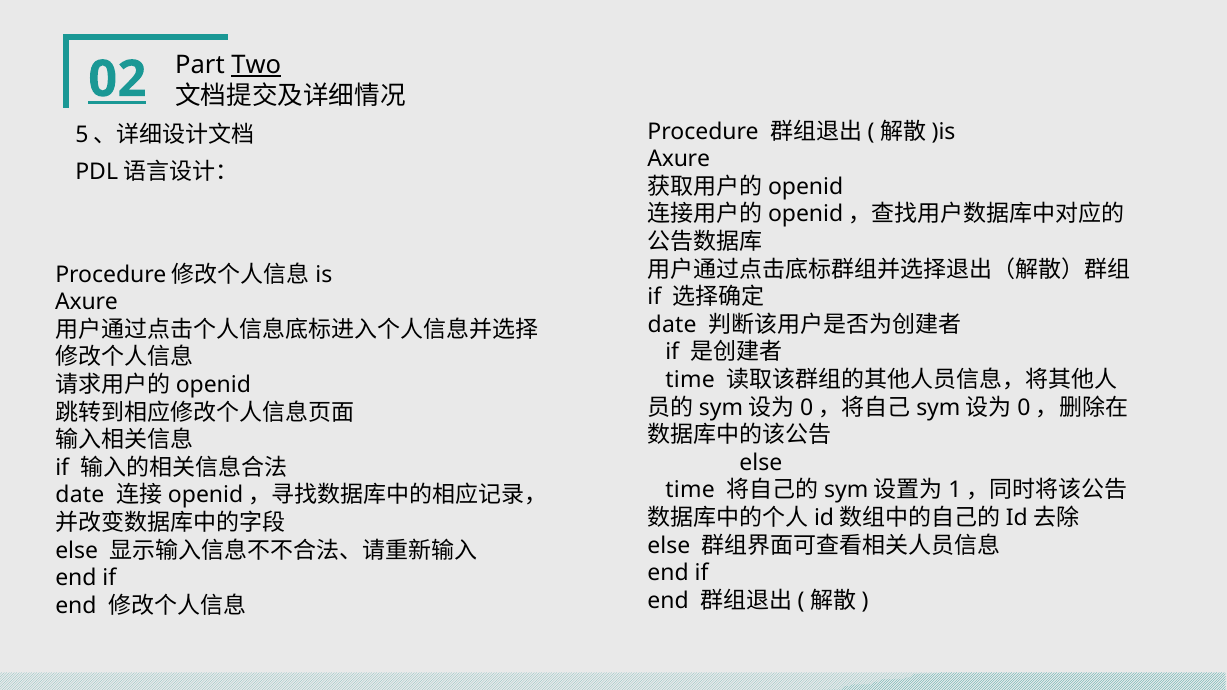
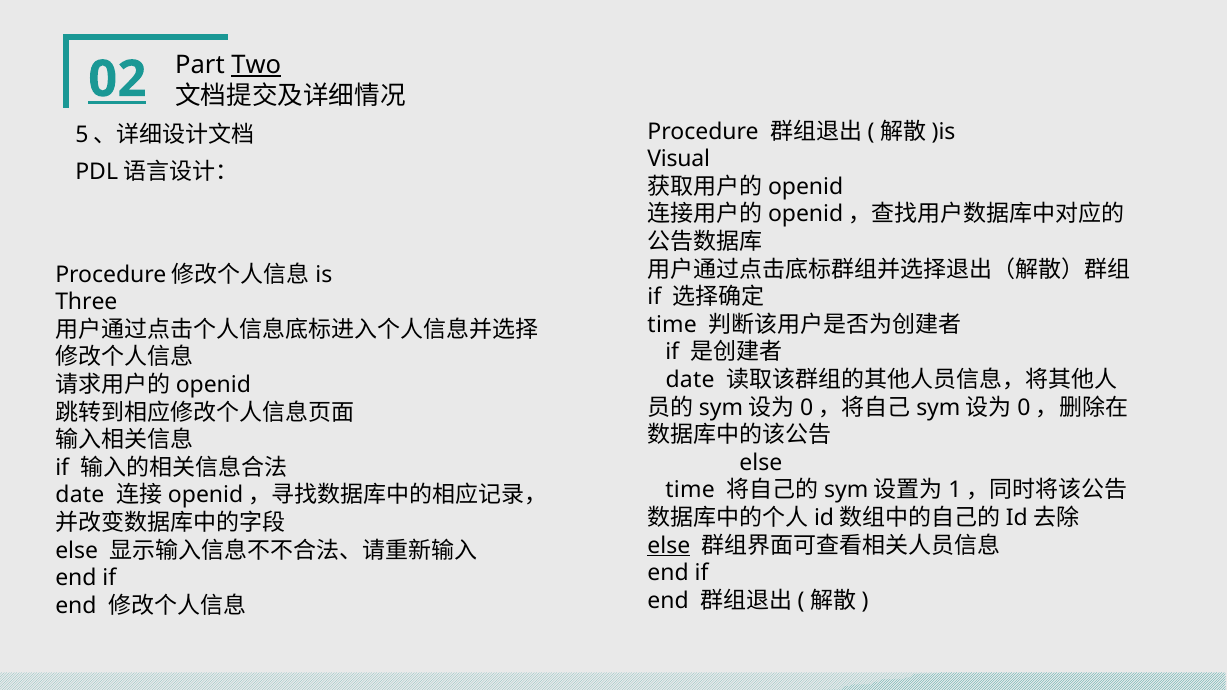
Axure at (679, 159): Axure -> Visual
Axure at (86, 302): Axure -> Three
date at (672, 325): date -> time
time at (690, 380): time -> date
else at (669, 546) underline: none -> present
